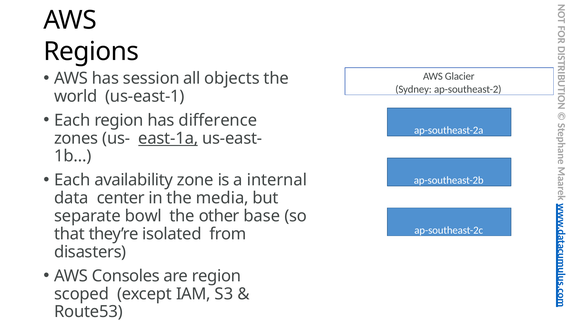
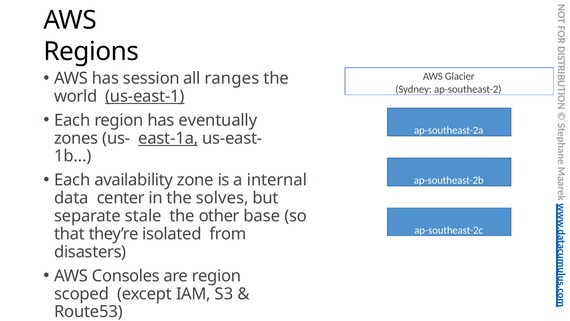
objects: objects -> ranges
us-east-1 underline: none -> present
difference: difference -> eventually
media: media -> solves
bowl: bowl -> stale
